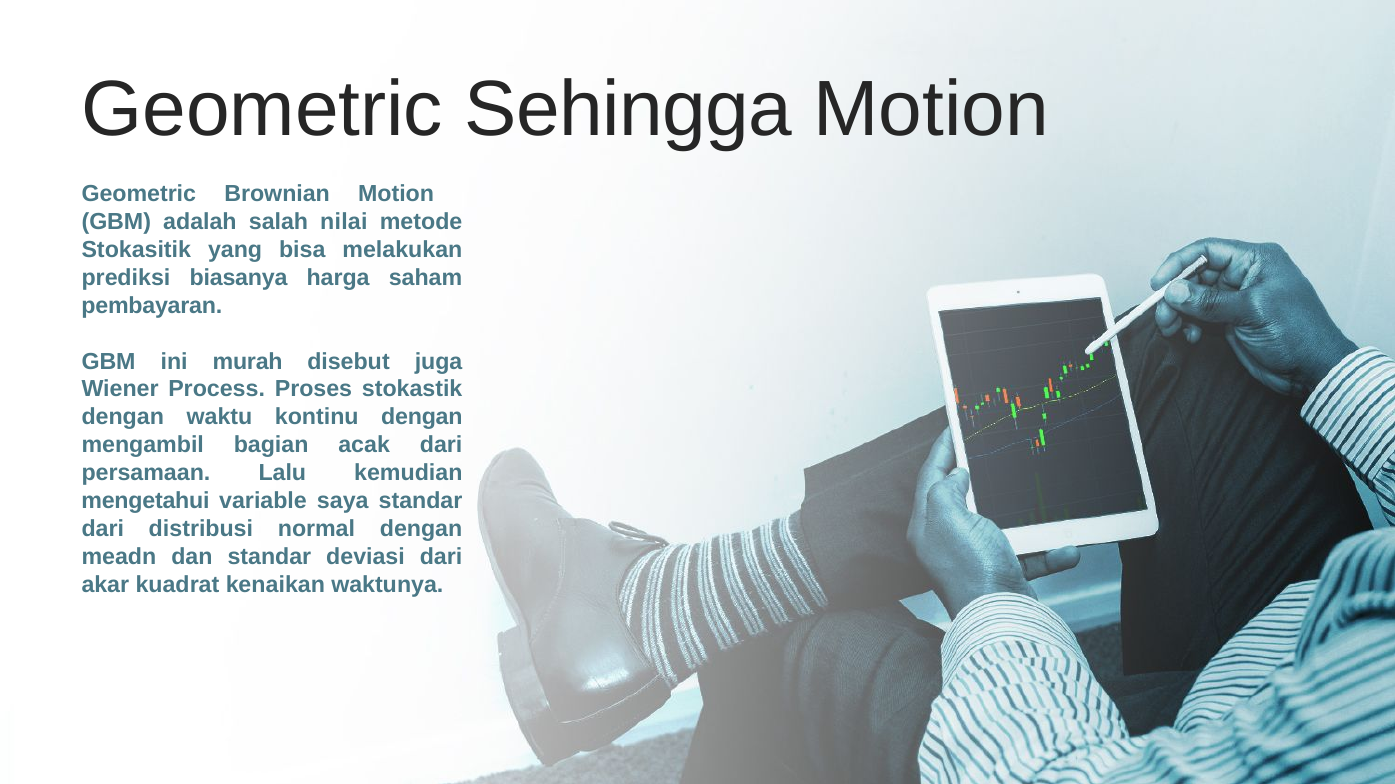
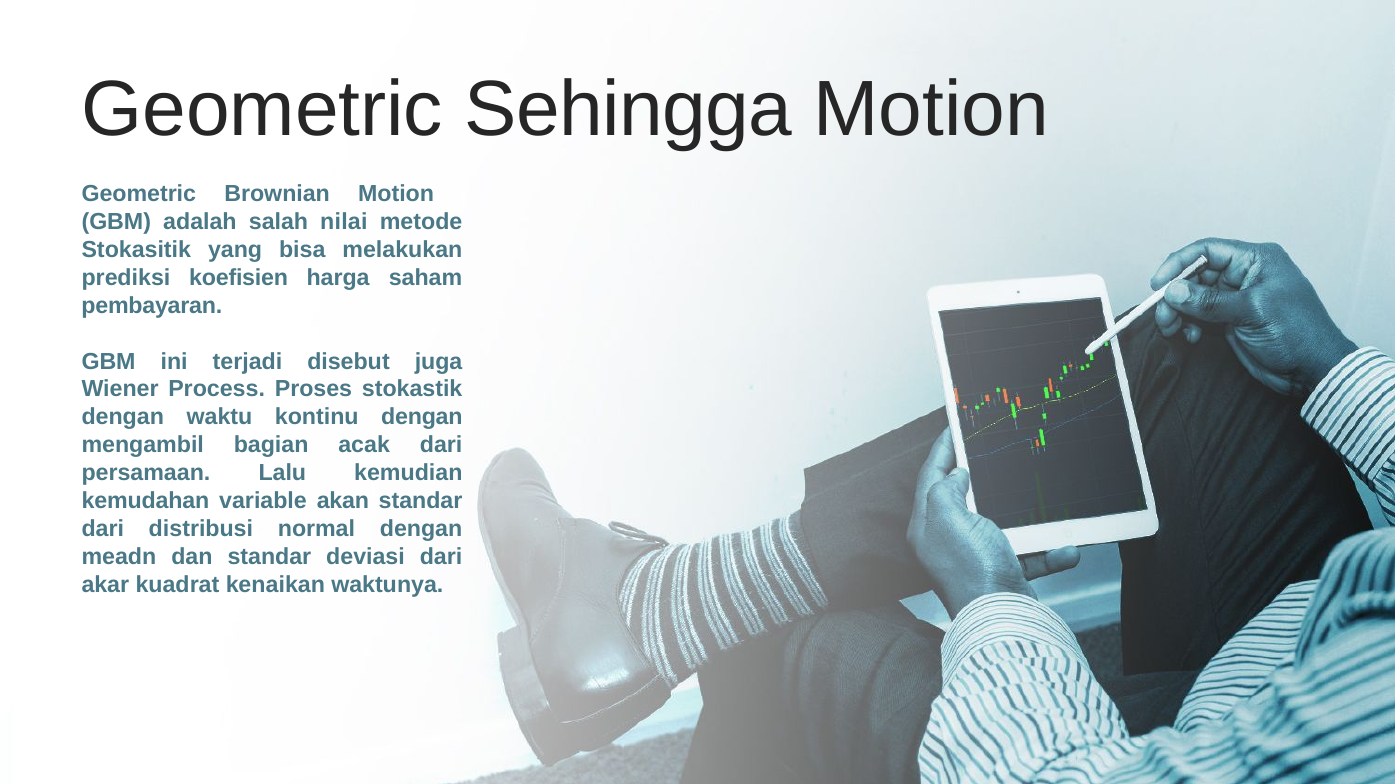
biasanya: biasanya -> koefisien
murah: murah -> terjadi
mengetahui: mengetahui -> kemudahan
saya: saya -> akan
